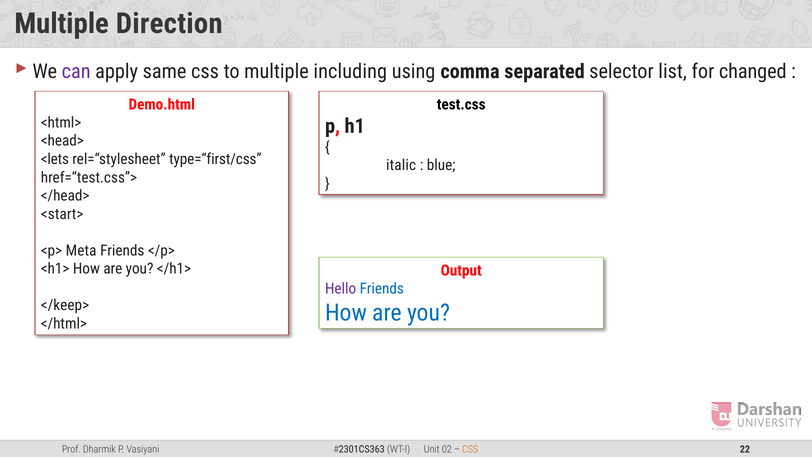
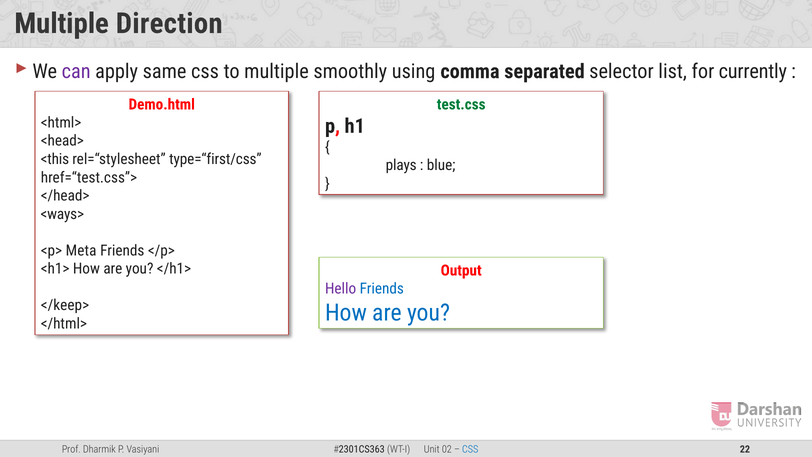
including: including -> smoothly
changed: changed -> currently
test.css colour: black -> green
<lets: <lets -> <this
italic: italic -> plays
<start>: <start> -> <ways>
CSS at (470, 449) colour: orange -> blue
